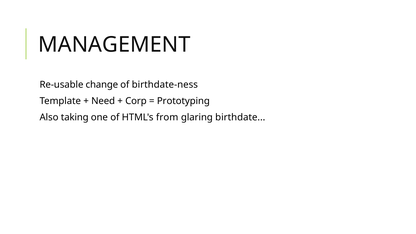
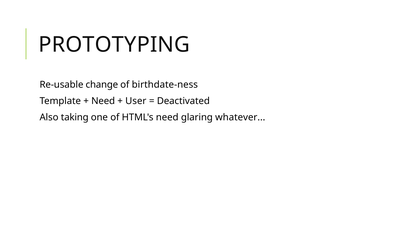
MANAGEMENT: MANAGEMENT -> PROTOTYPING
Corp: Corp -> User
Prototyping: Prototyping -> Deactivated
HTML's from: from -> need
birthdate: birthdate -> whatever
